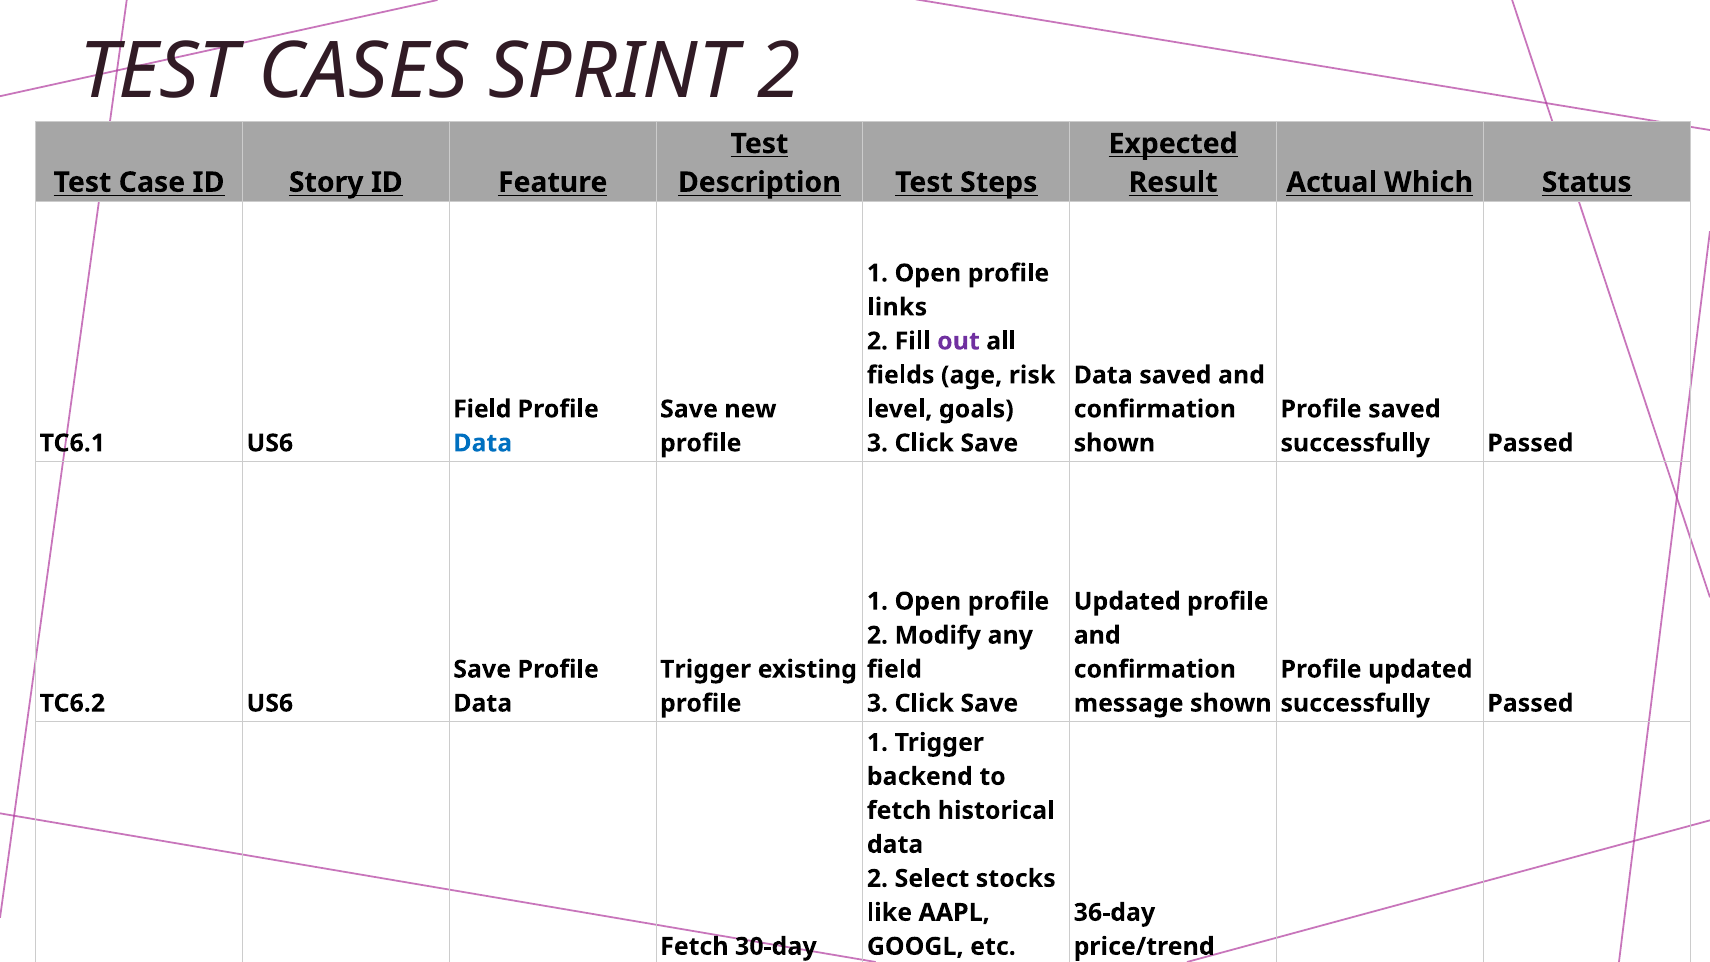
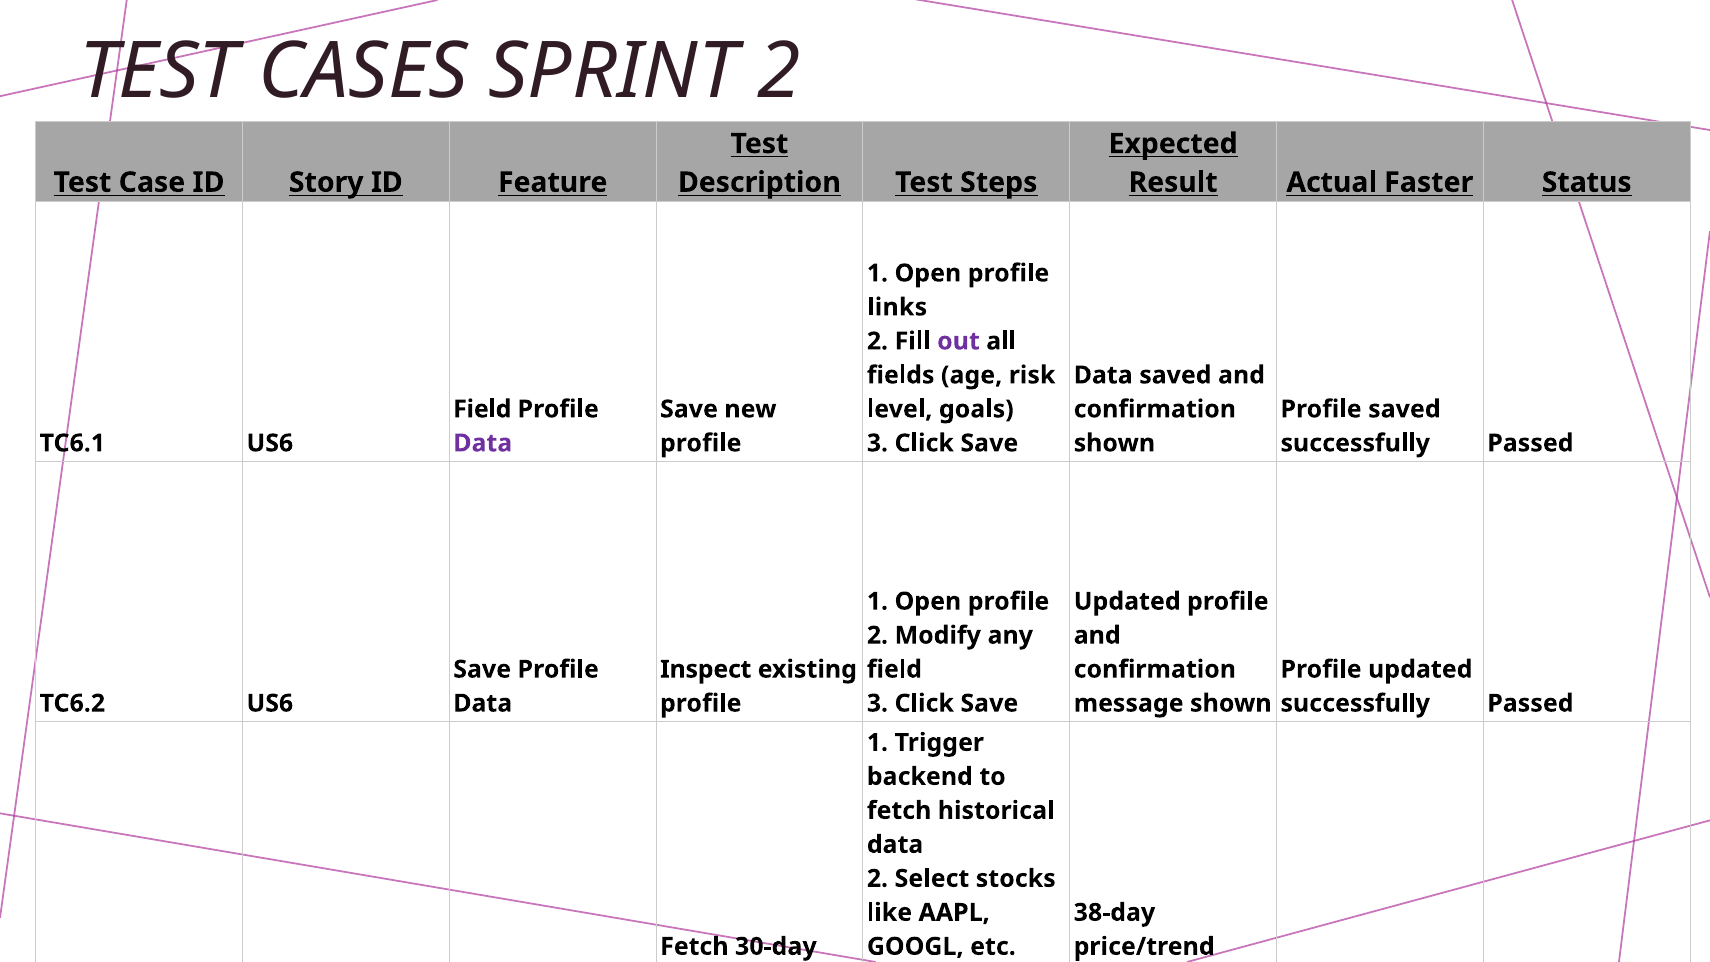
Which: Which -> Faster
Data at (483, 443) colour: blue -> purple
Trigger at (706, 669): Trigger -> Inspect
36-day: 36-day -> 38-day
